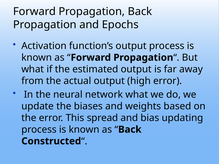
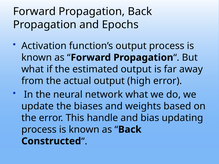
spread: spread -> handle
